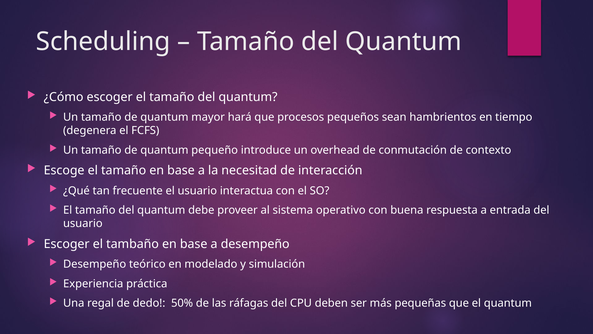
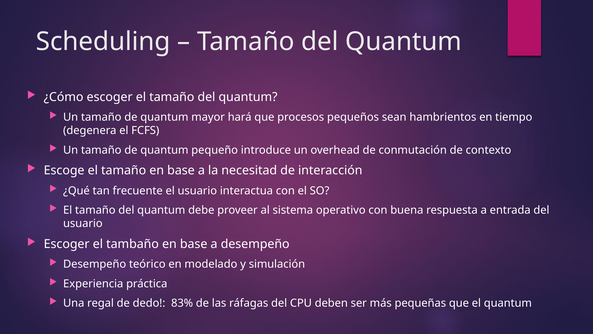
50%: 50% -> 83%
